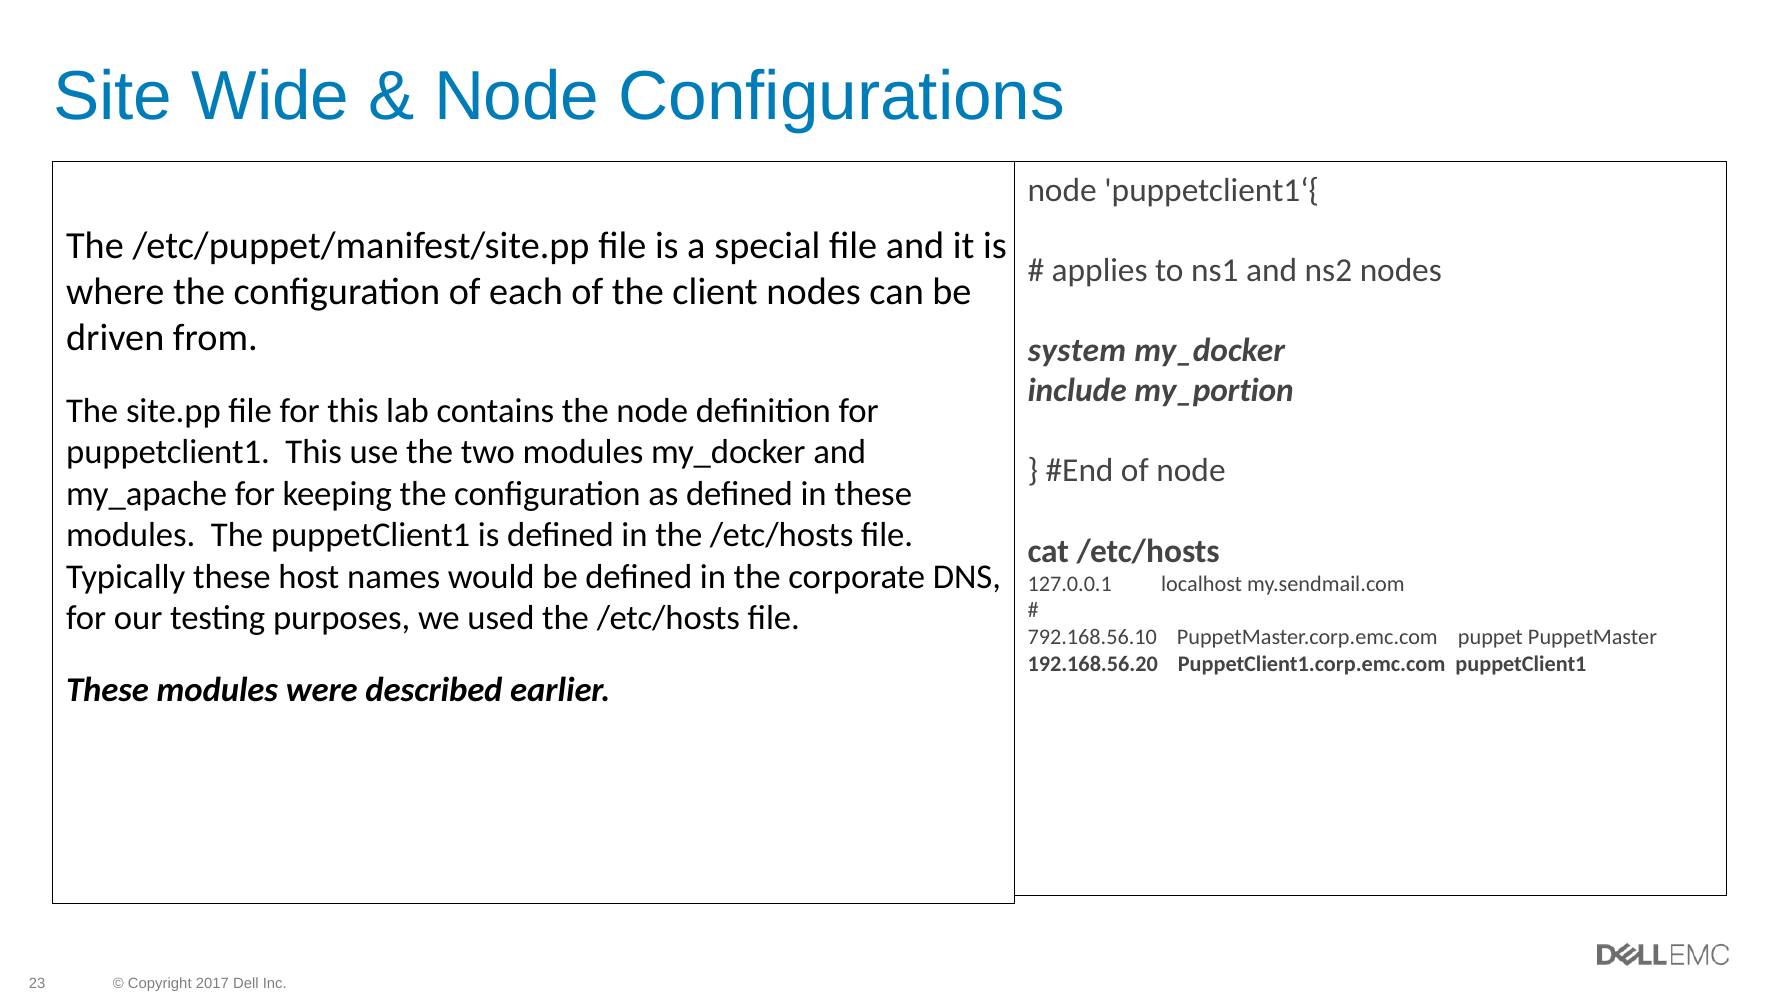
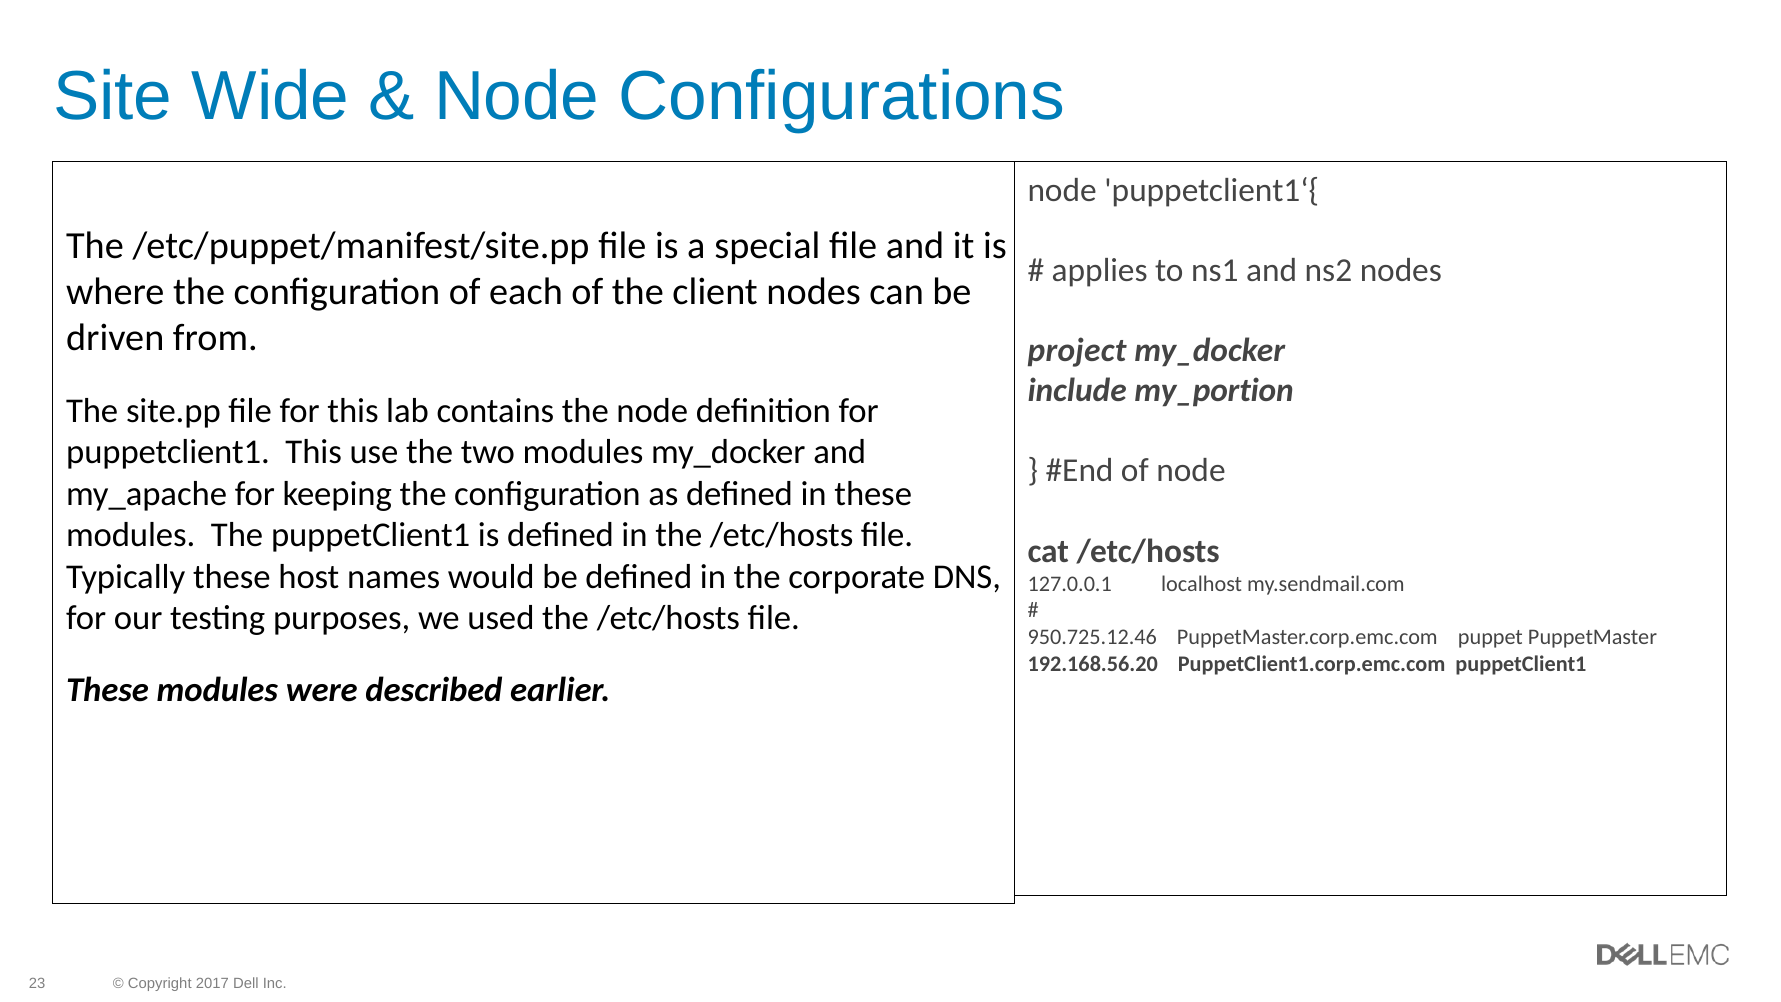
system: system -> project
792.168.56.10: 792.168.56.10 -> 950.725.12.46
